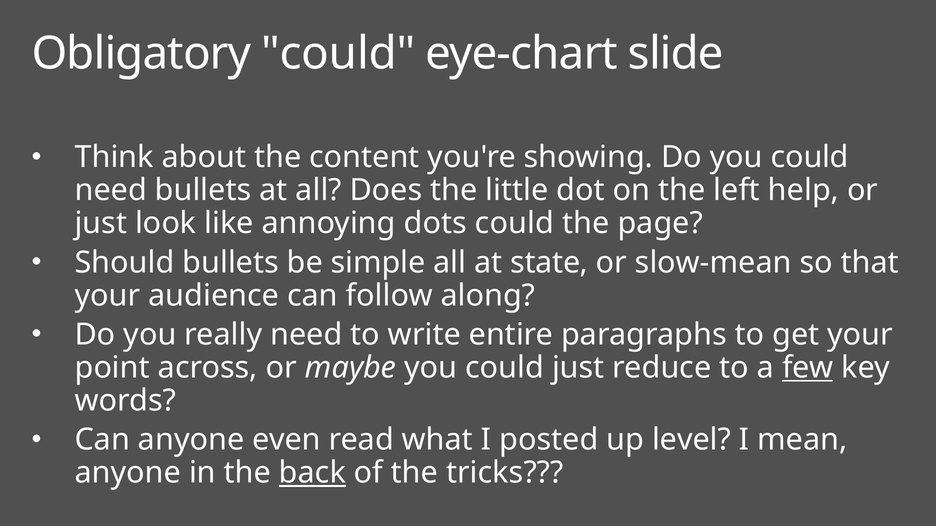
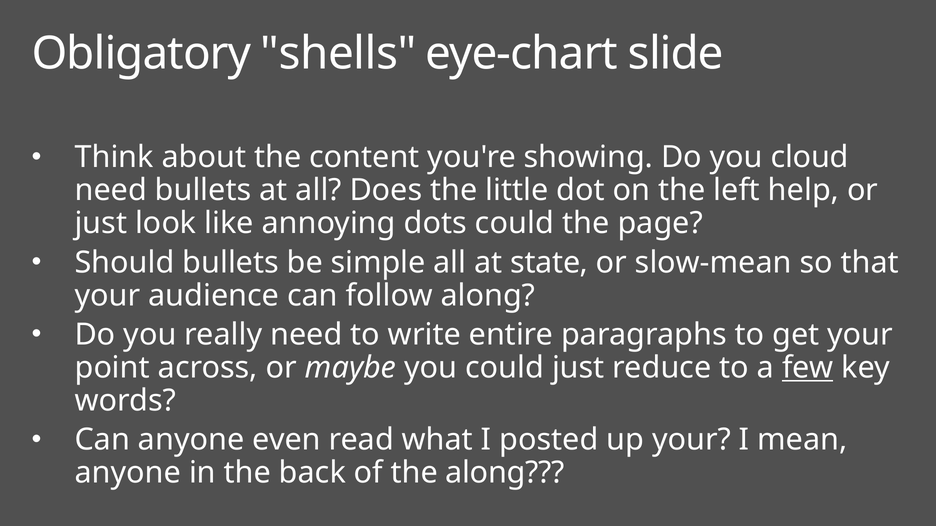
Obligatory could: could -> shells
Do you could: could -> cloud
up level: level -> your
back underline: present -> none
the tricks: tricks -> along
